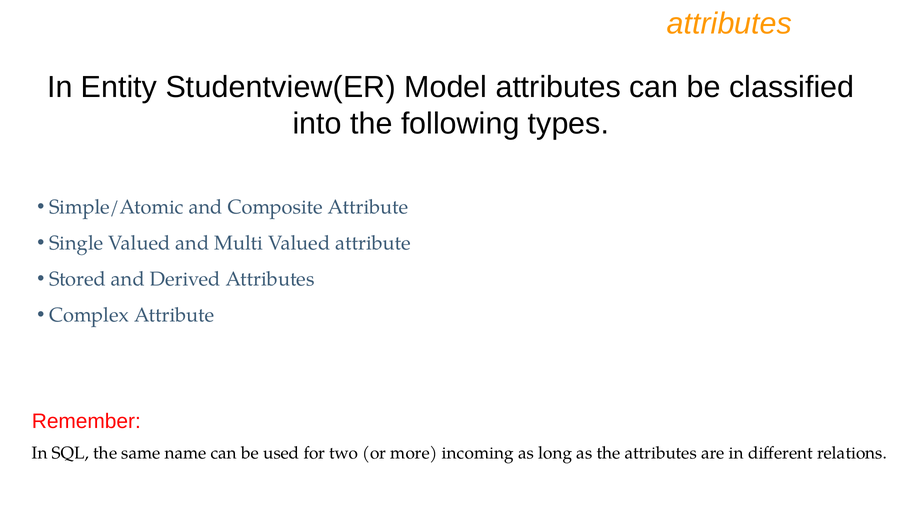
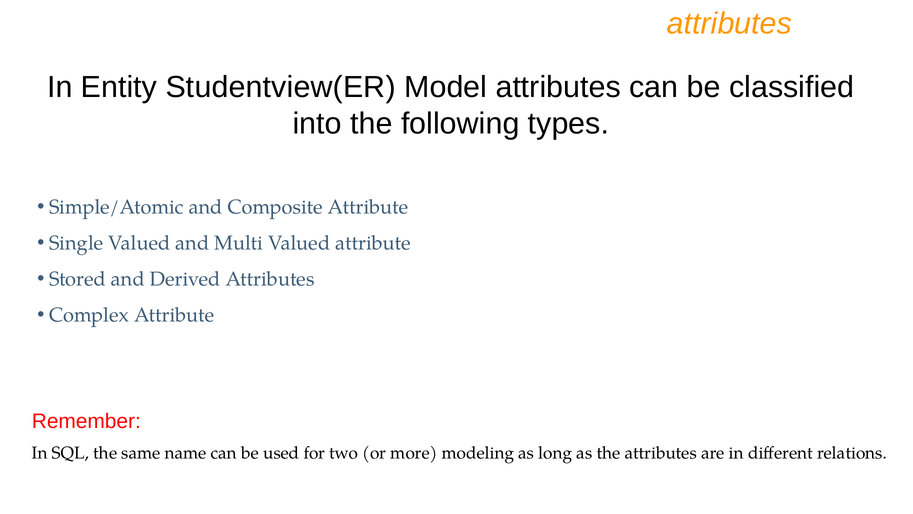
incoming: incoming -> modeling
